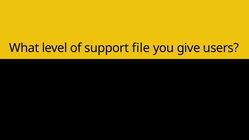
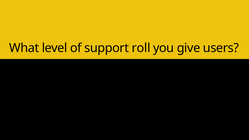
file: file -> roll
